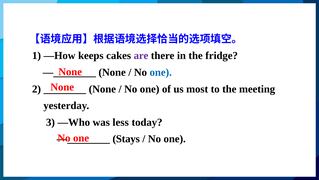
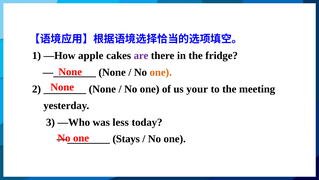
keeps: keeps -> apple
one at (161, 72) colour: blue -> orange
most: most -> your
